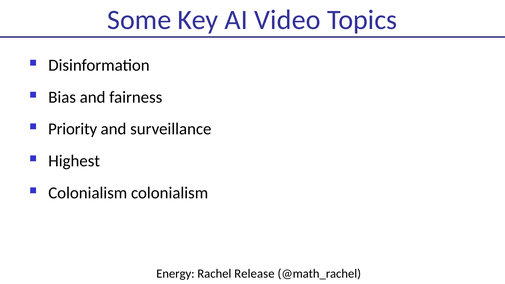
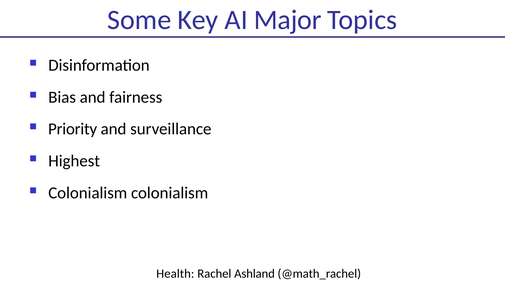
Video: Video -> Major
Energy: Energy -> Health
Release: Release -> Ashland
